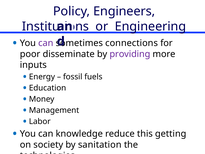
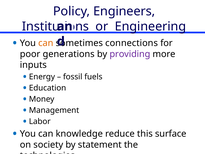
can at (46, 43) colour: purple -> orange
disseminate: disseminate -> generations
getting: getting -> surface
sanitation: sanitation -> statement
